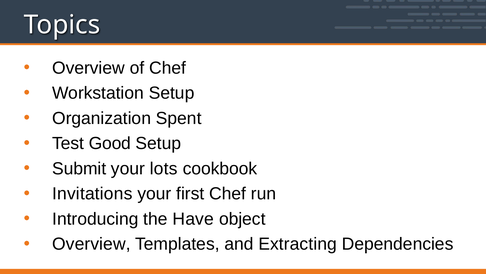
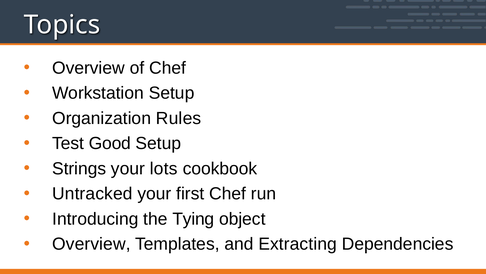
Spent: Spent -> Rules
Submit: Submit -> Strings
Invitations: Invitations -> Untracked
Have: Have -> Tying
